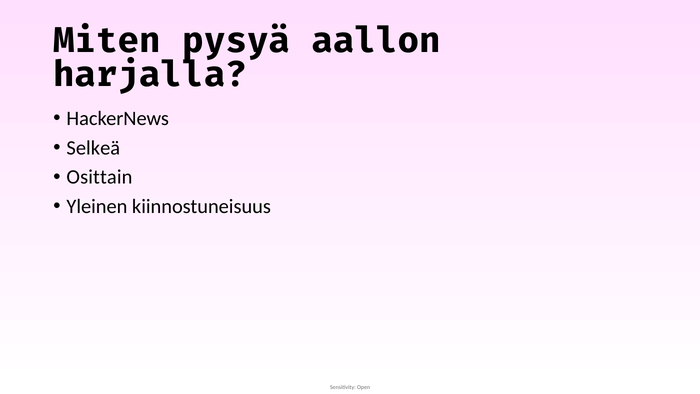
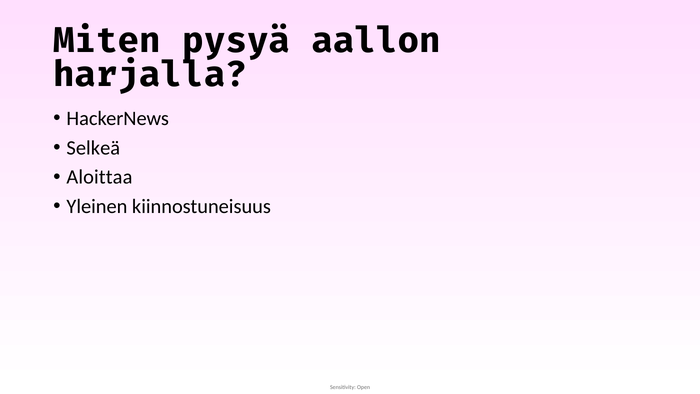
Osittain: Osittain -> Aloittaa
